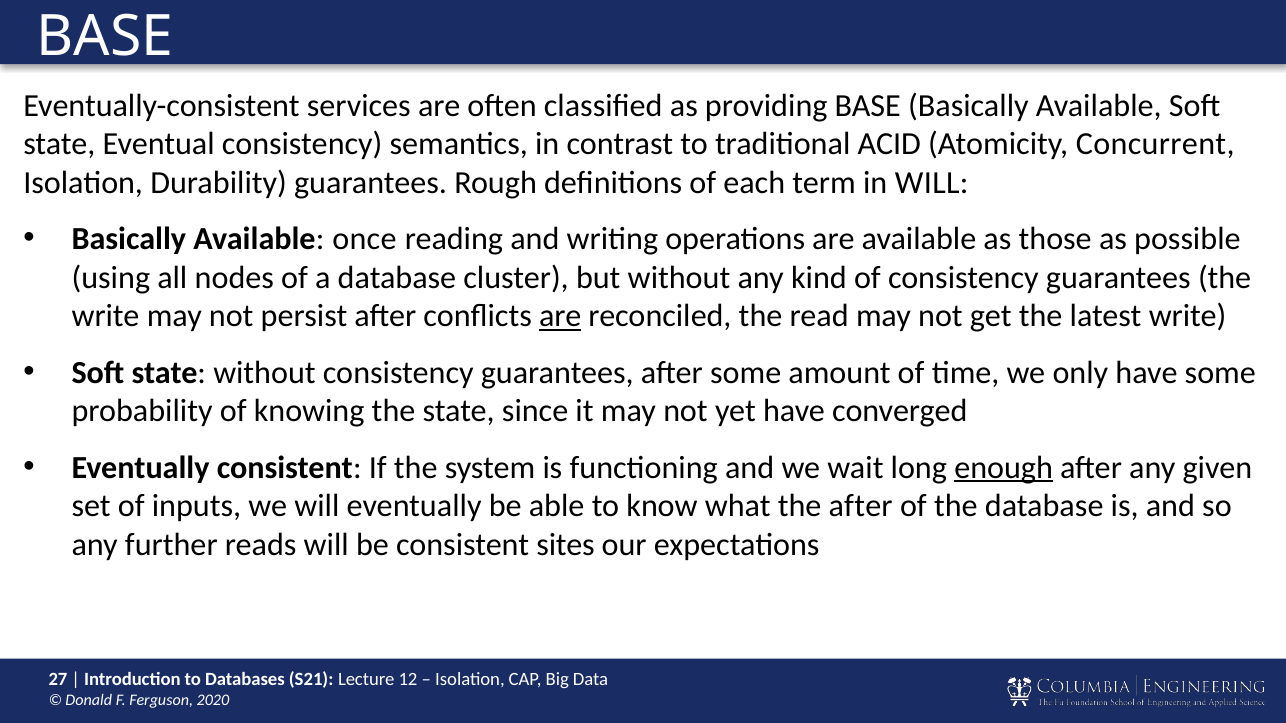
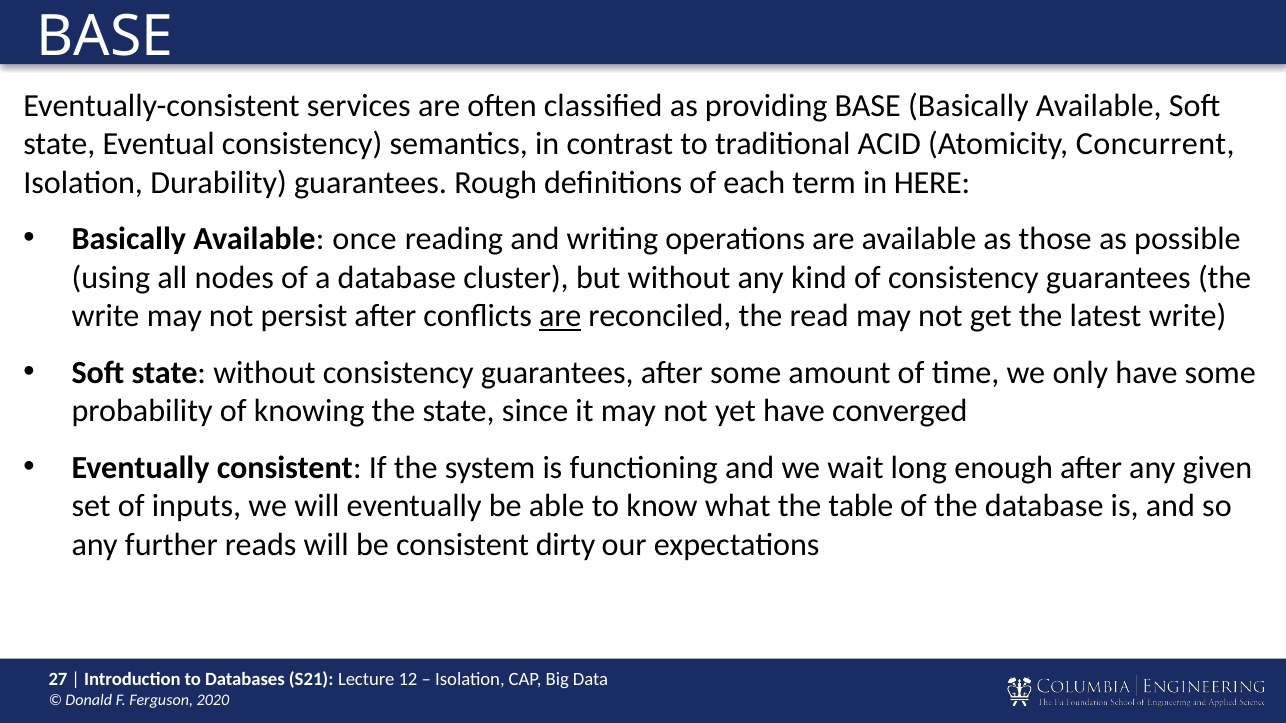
in WILL: WILL -> HERE
enough underline: present -> none
the after: after -> table
sites: sites -> dirty
